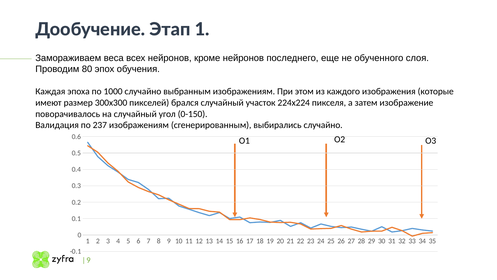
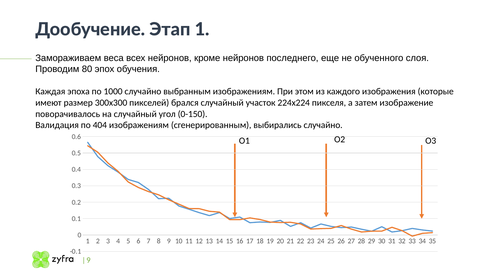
237: 237 -> 404
